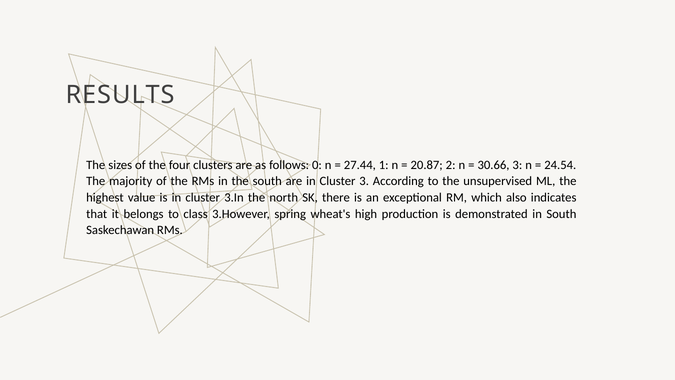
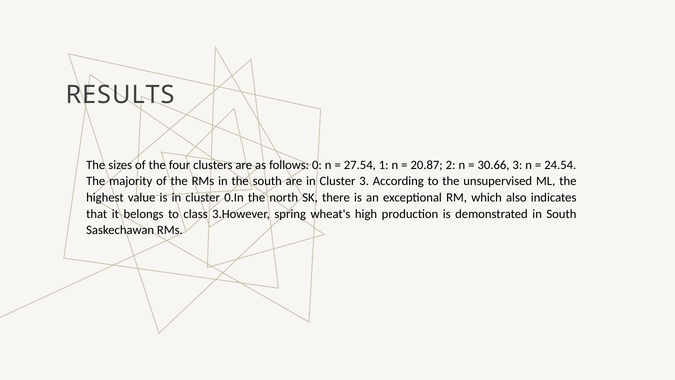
27.44: 27.44 -> 27.54
3.In: 3.In -> 0.In
